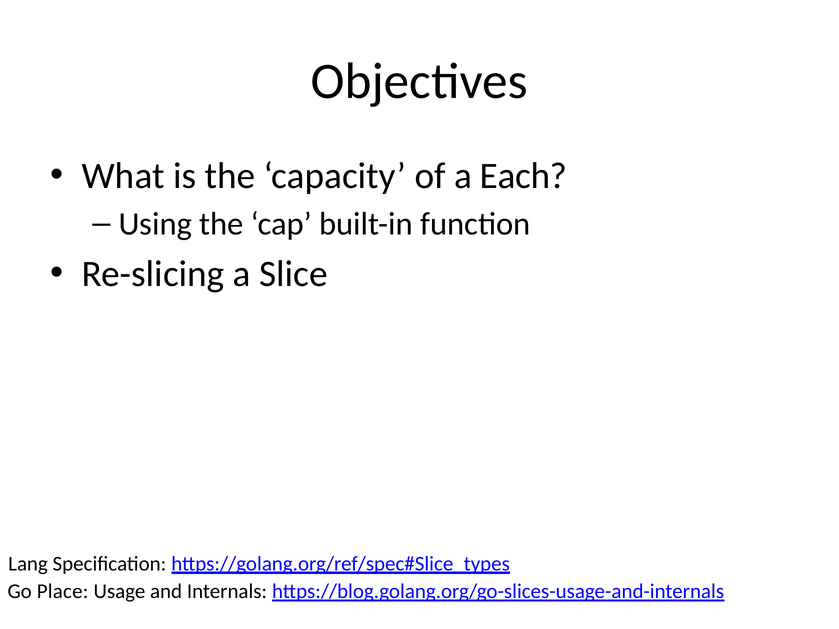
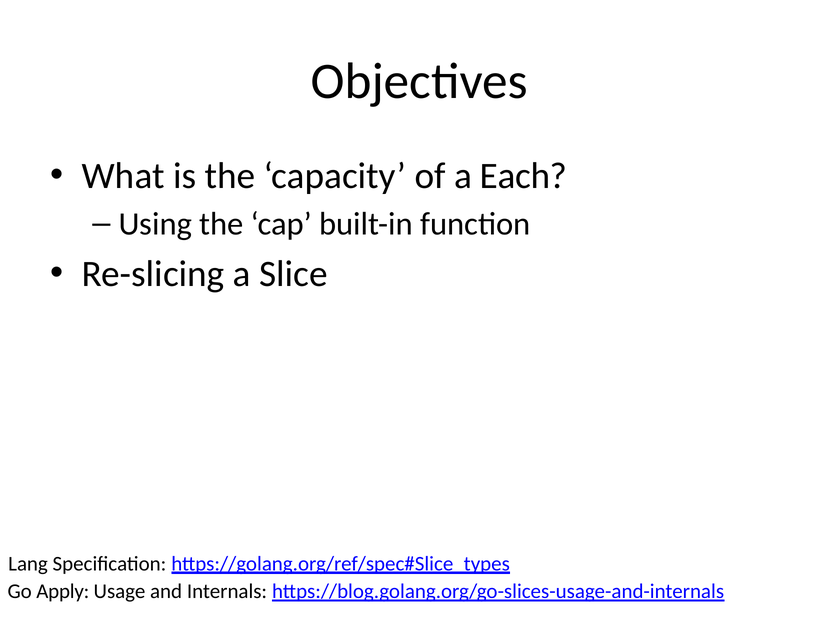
Place: Place -> Apply
